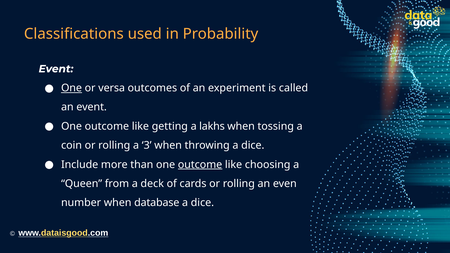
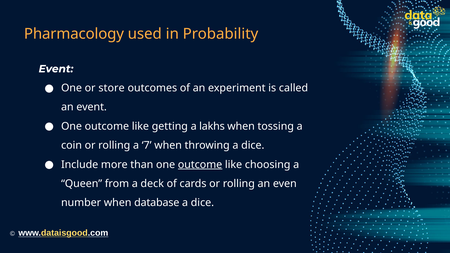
Classifications: Classifications -> Pharmacology
One at (72, 88) underline: present -> none
versa: versa -> store
3: 3 -> 7
